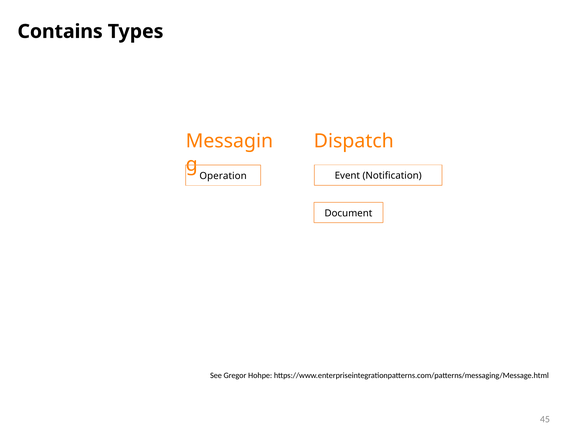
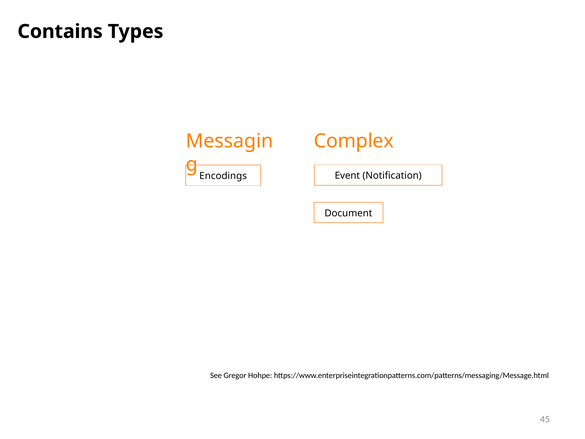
Dispatch: Dispatch -> Complex
Operation: Operation -> Encodings
